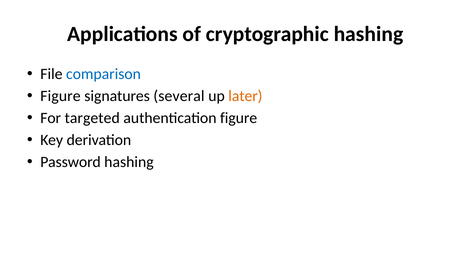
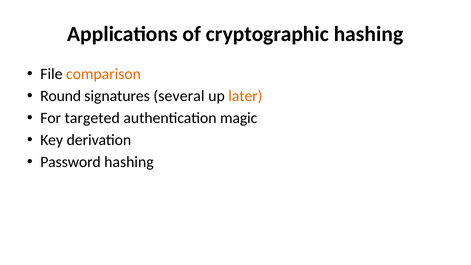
comparison colour: blue -> orange
Figure at (60, 96): Figure -> Round
authentication figure: figure -> magic
